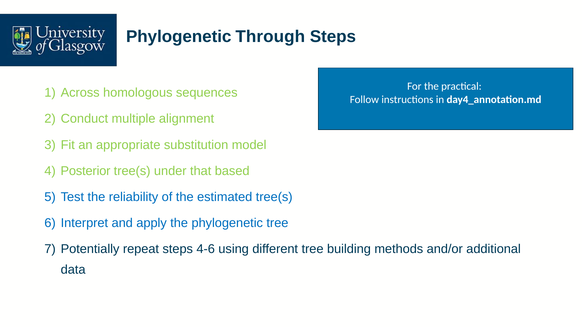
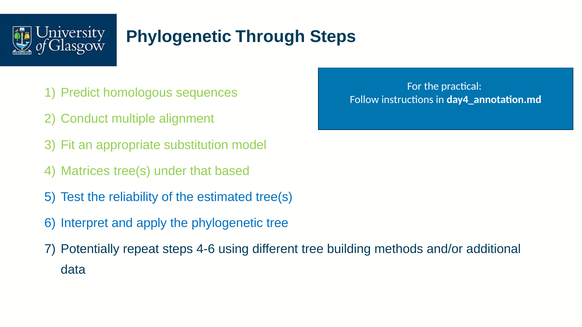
Across: Across -> Predict
Posterior: Posterior -> Matrices
